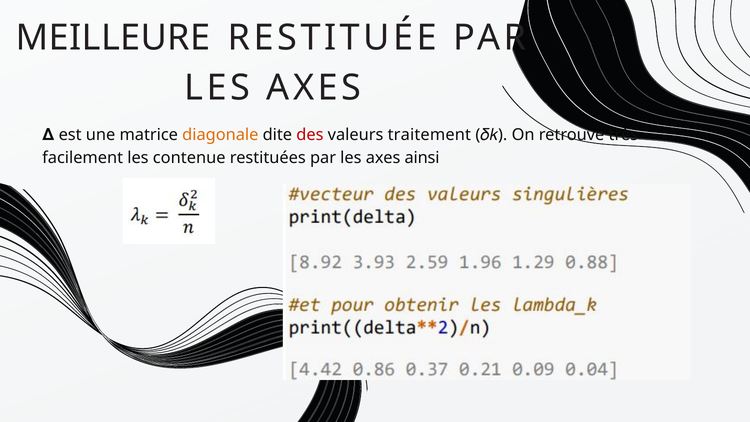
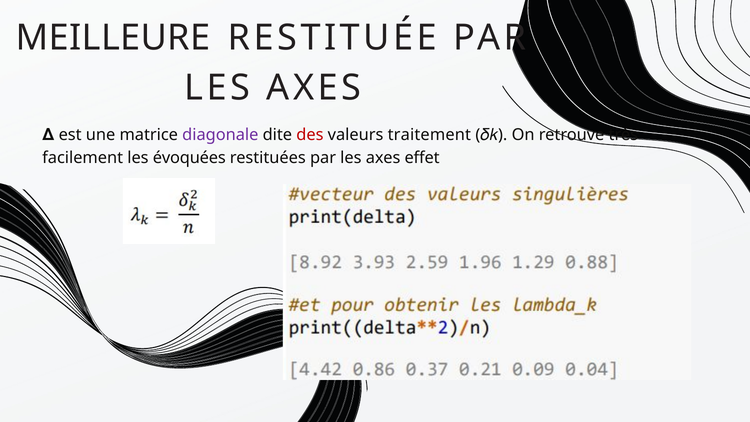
diagonale colour: orange -> purple
contenue: contenue -> évoquées
ainsi: ainsi -> effet
